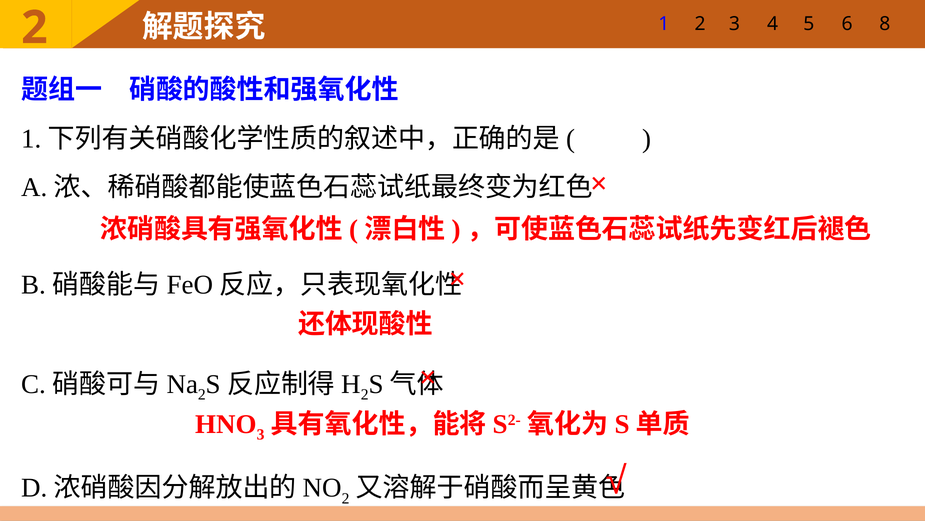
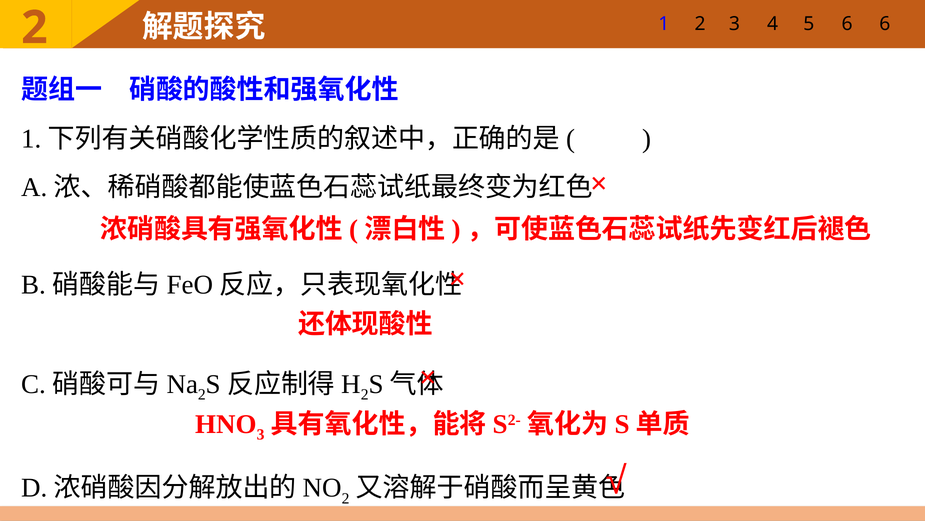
6 8: 8 -> 6
